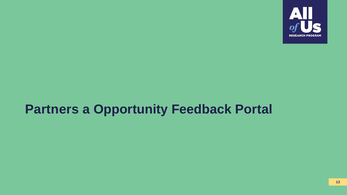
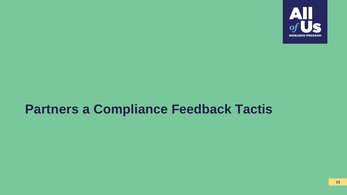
Opportunity: Opportunity -> Compliance
Portal: Portal -> Tactis
